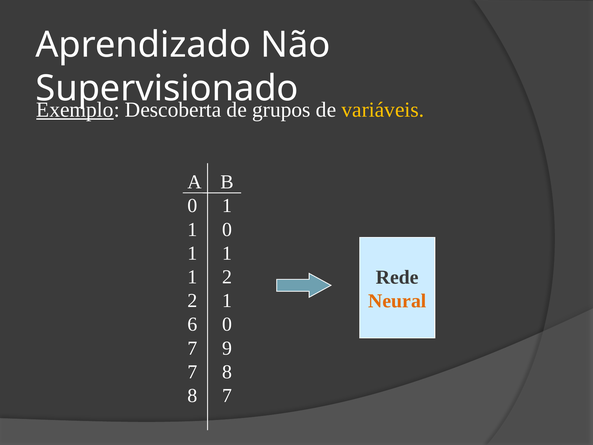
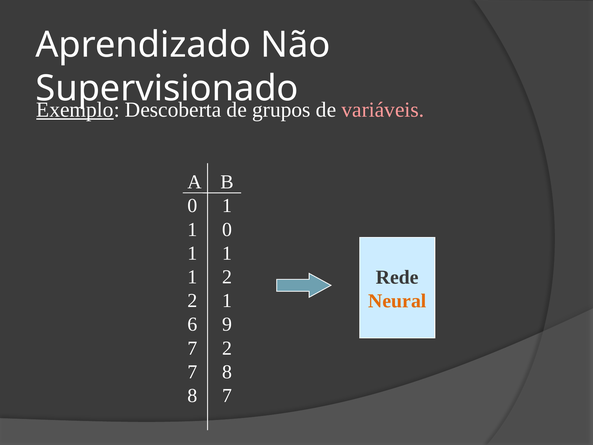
variáveis colour: yellow -> pink
6 0: 0 -> 9
7 9: 9 -> 2
